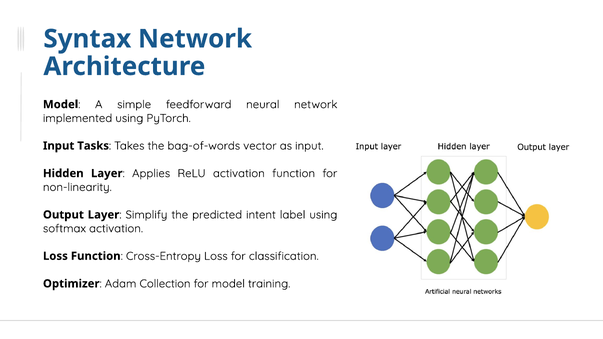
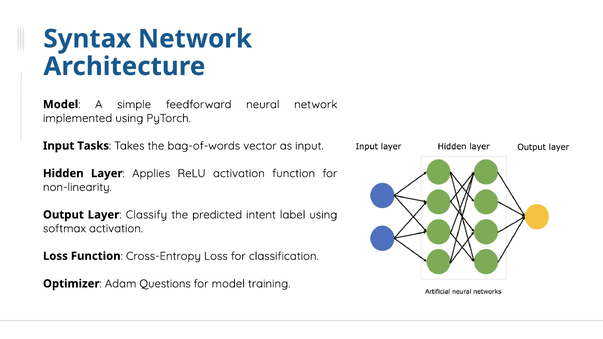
Simplify: Simplify -> Classify
Collection: Collection -> Questions
